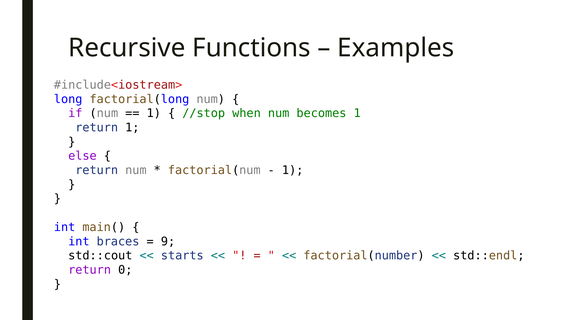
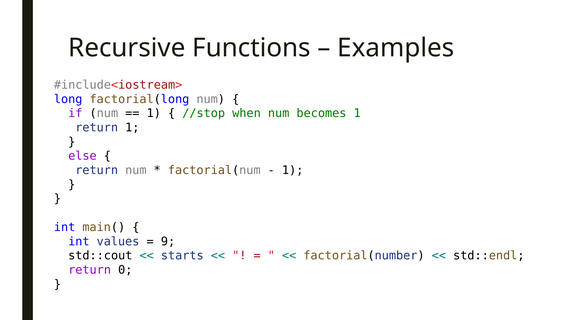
braces: braces -> values
